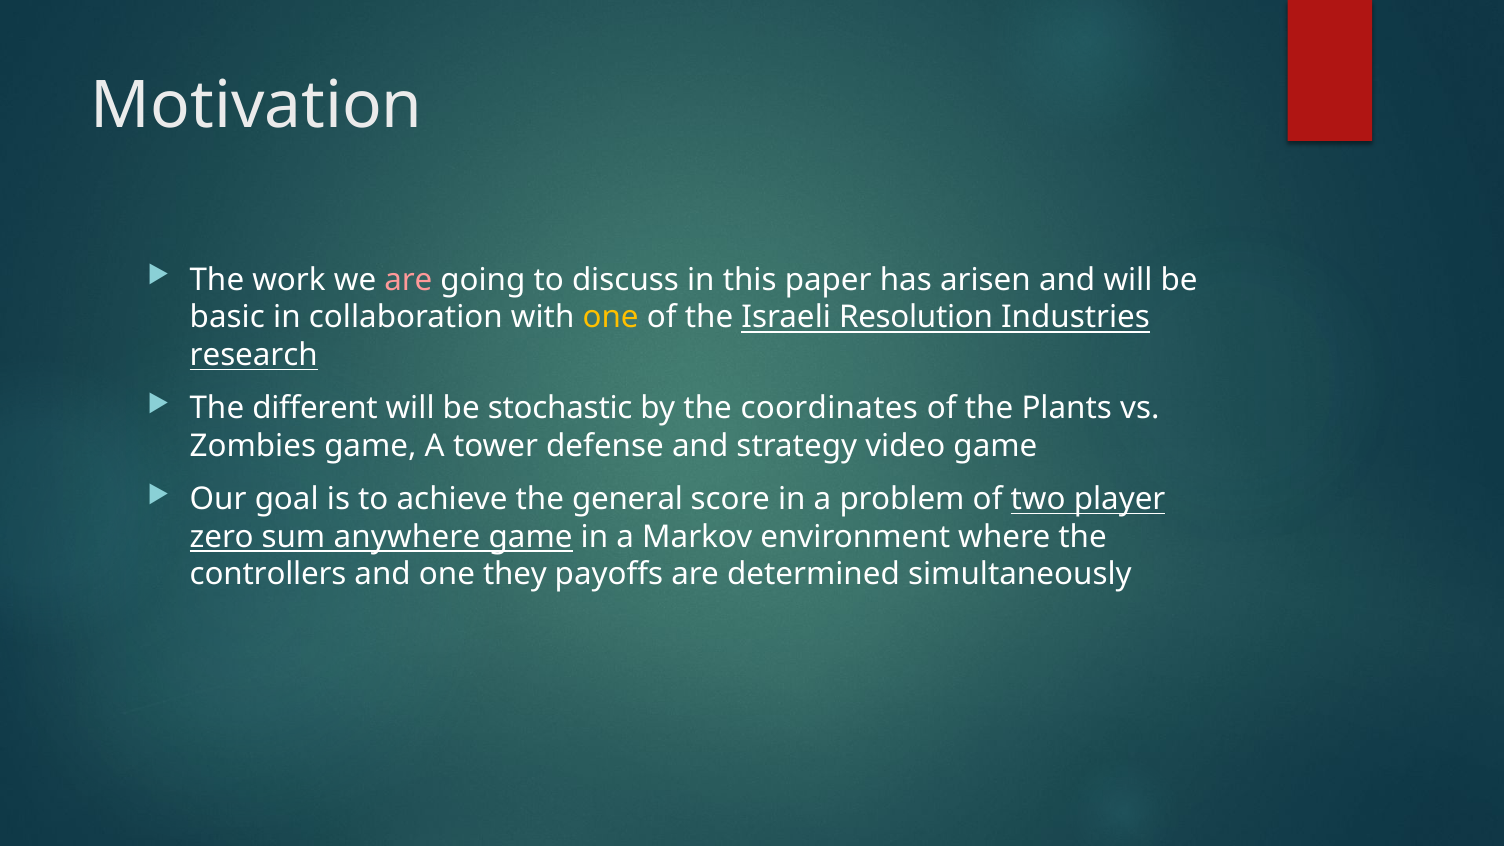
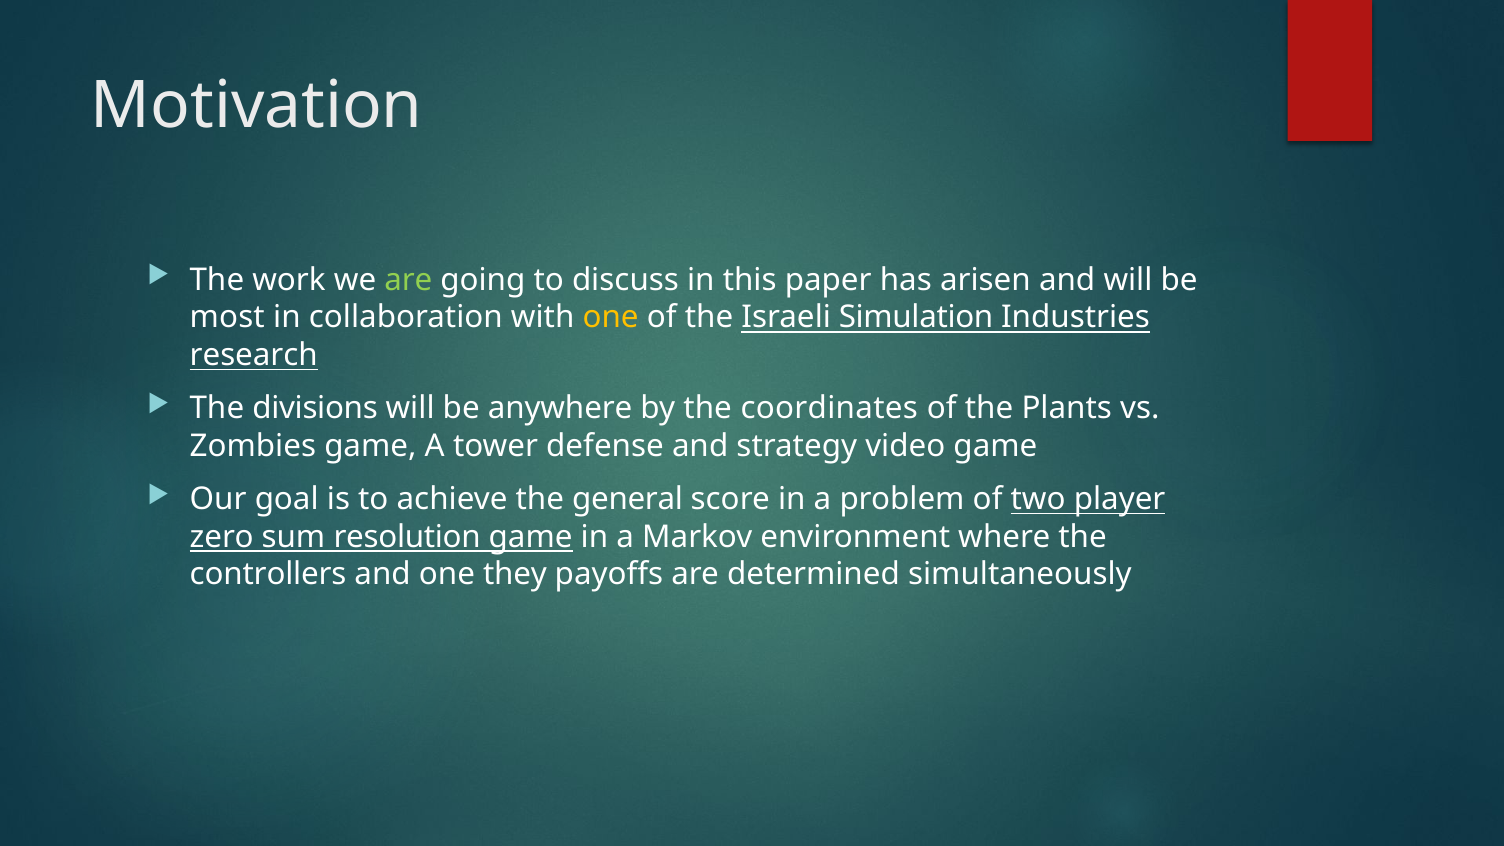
are at (408, 280) colour: pink -> light green
basic: basic -> most
Resolution: Resolution -> Simulation
different: different -> divisions
stochastic: stochastic -> anywhere
anywhere: anywhere -> resolution
